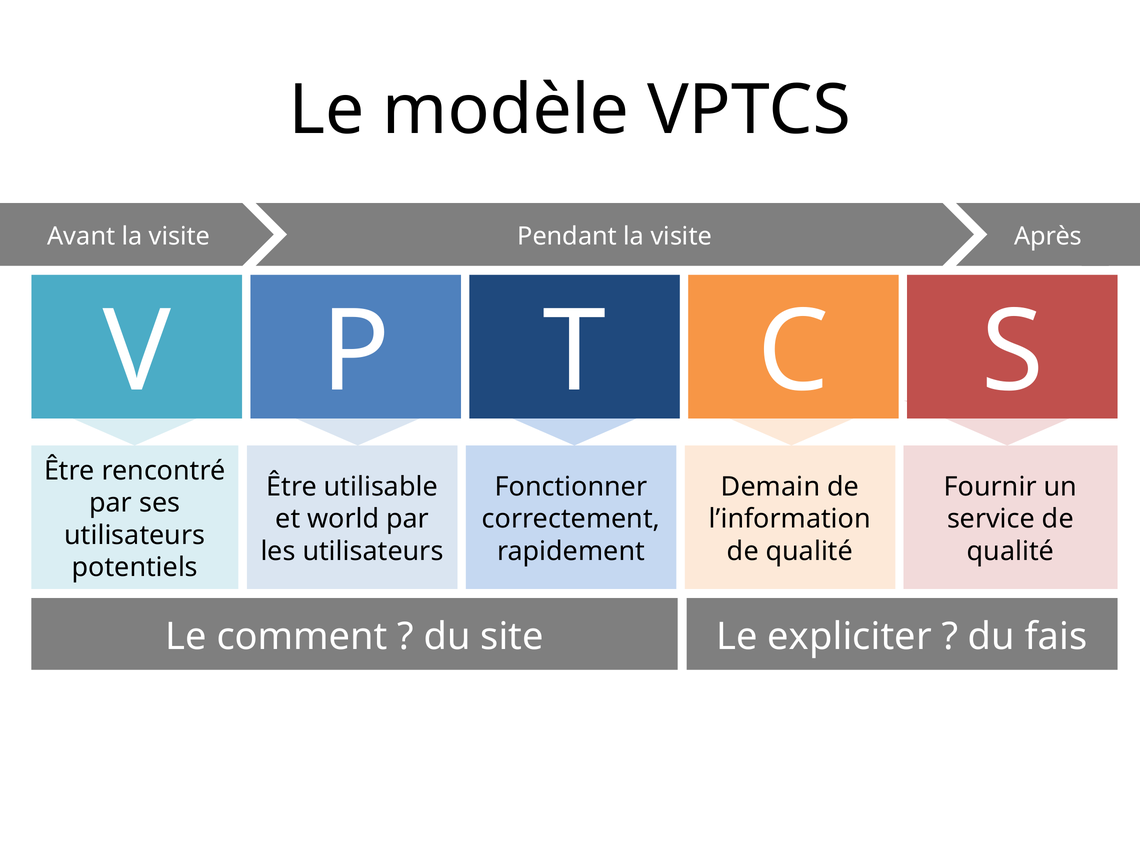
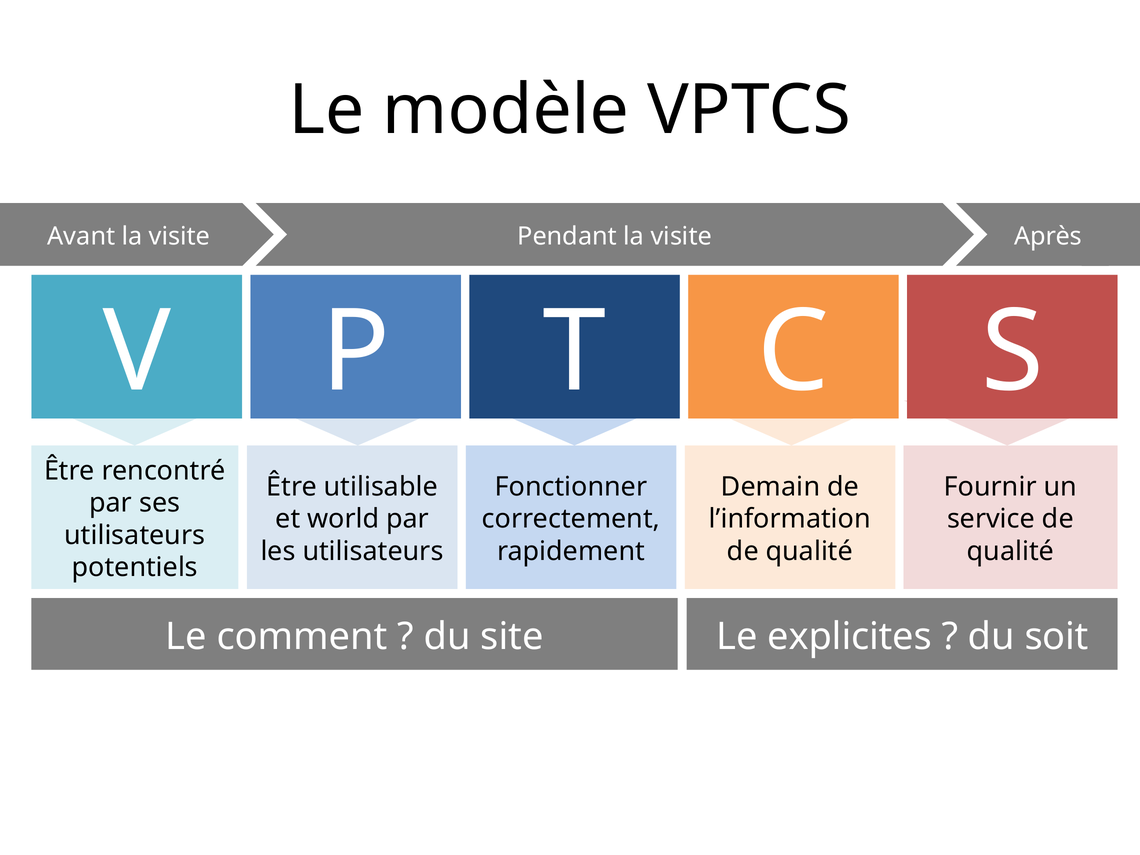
expliciter: expliciter -> explicites
fais: fais -> soit
